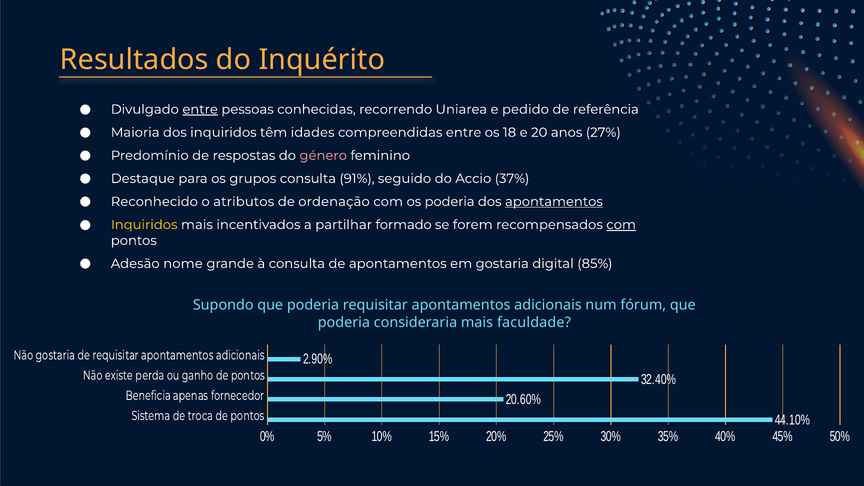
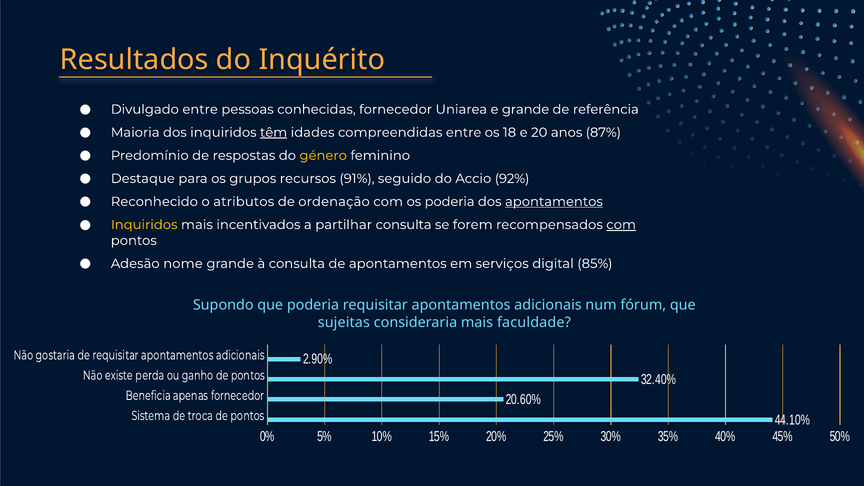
entre at (200, 109) underline: present -> none
conhecidas recorrendo: recorrendo -> fornecedor
e pedido: pedido -> grande
têm underline: none -> present
27%: 27% -> 87%
género colour: pink -> yellow
grupos consulta: consulta -> recursos
37%: 37% -> 92%
partilhar formado: formado -> consulta
em gostaria: gostaria -> serviços
poderia at (344, 322): poderia -> sujeitas
